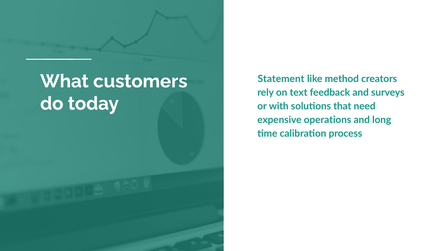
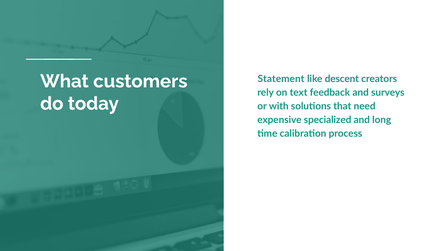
method: method -> descent
operations: operations -> specialized
